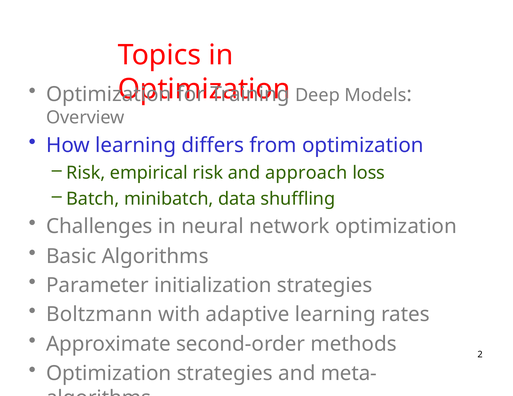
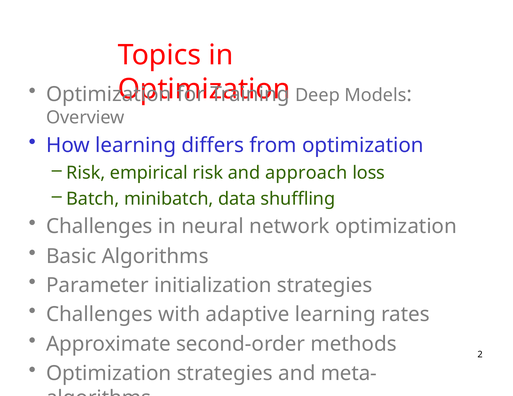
Boltzmann at (99, 315): Boltzmann -> Challenges
